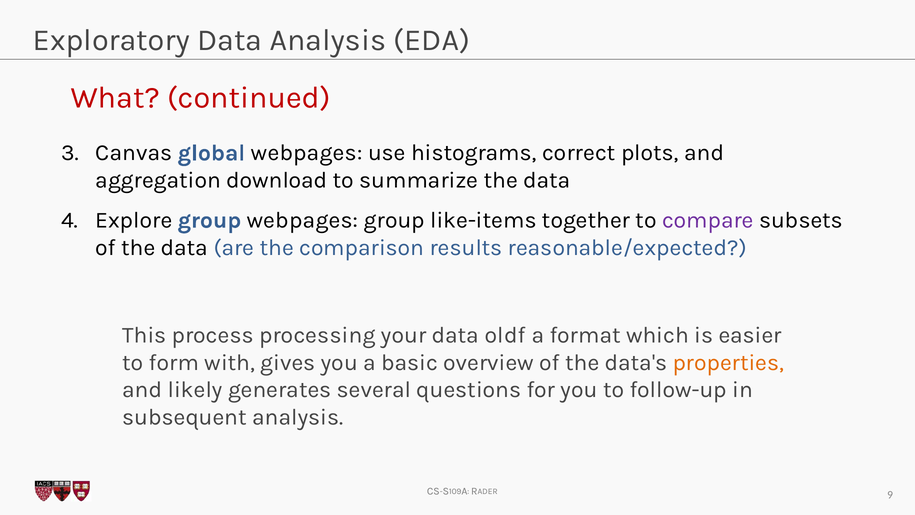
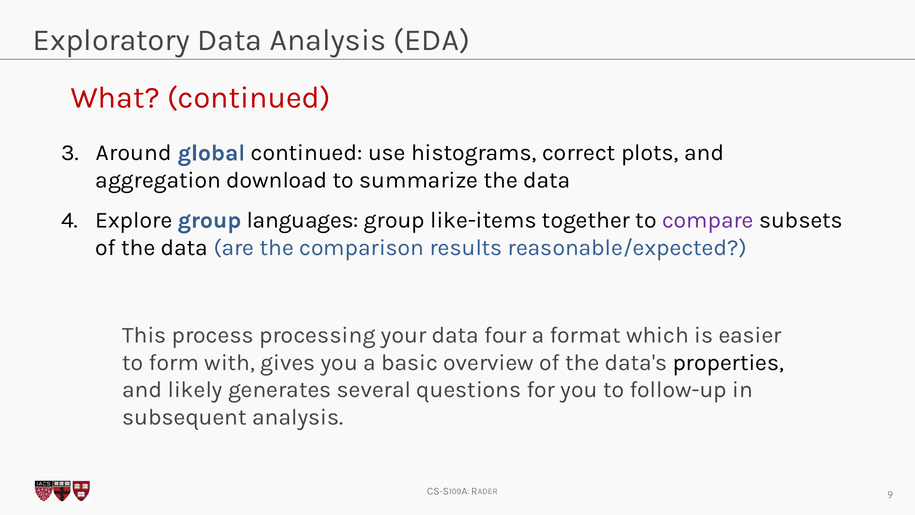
Canvas: Canvas -> Around
global webpages: webpages -> continued
group webpages: webpages -> languages
oldf: oldf -> four
properties colour: orange -> black
